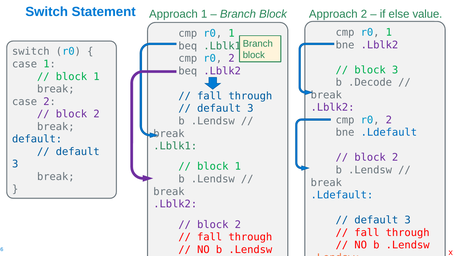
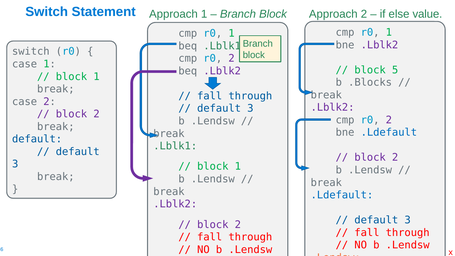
block 3: 3 -> 5
.Decode: .Decode -> .Blocks
